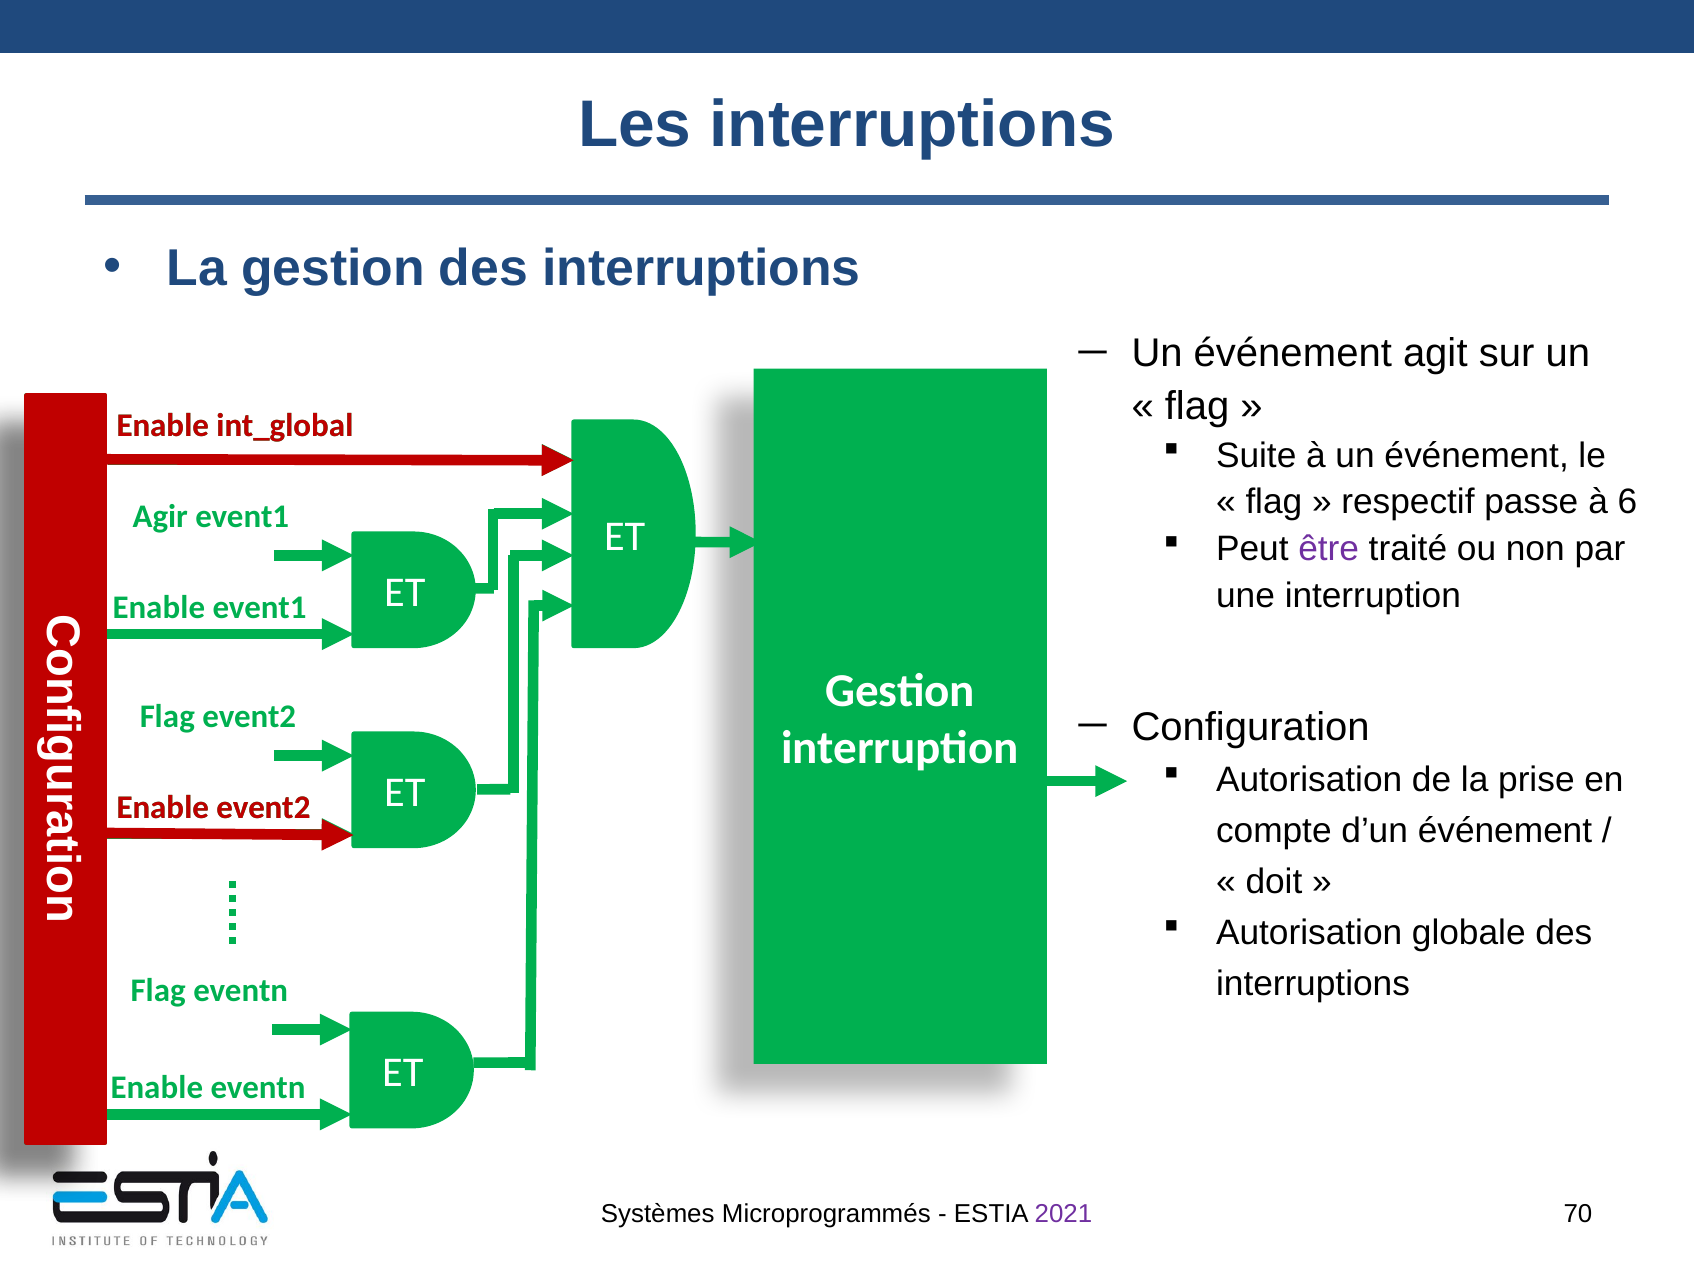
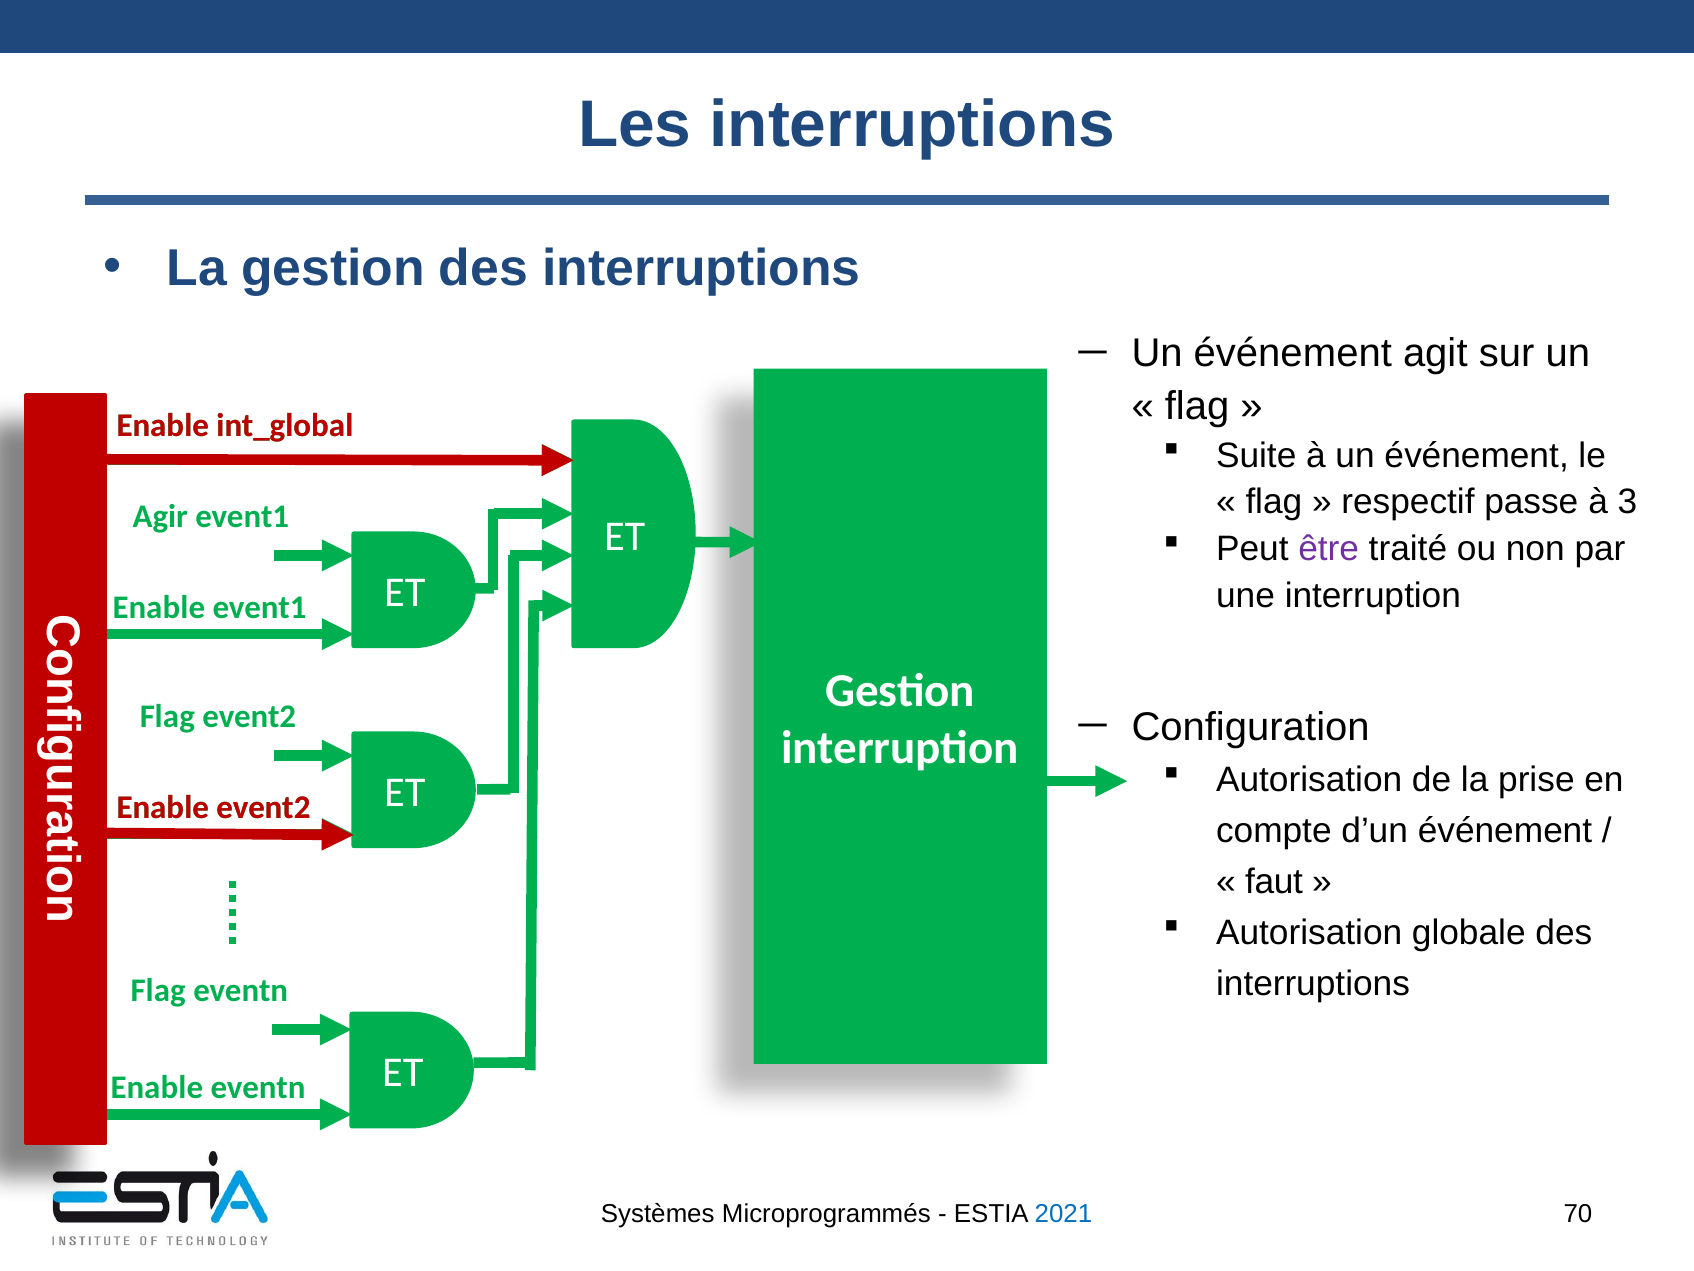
6: 6 -> 3
doit: doit -> faut
2021 colour: purple -> blue
